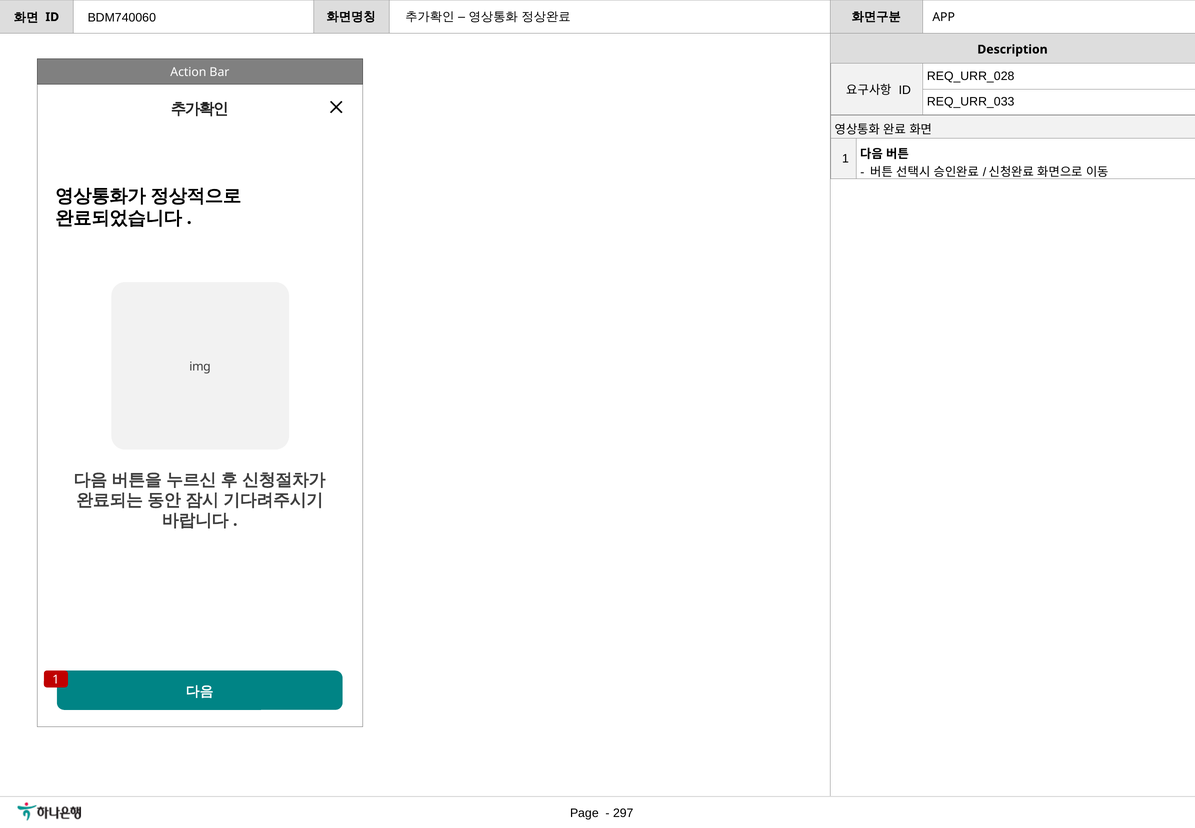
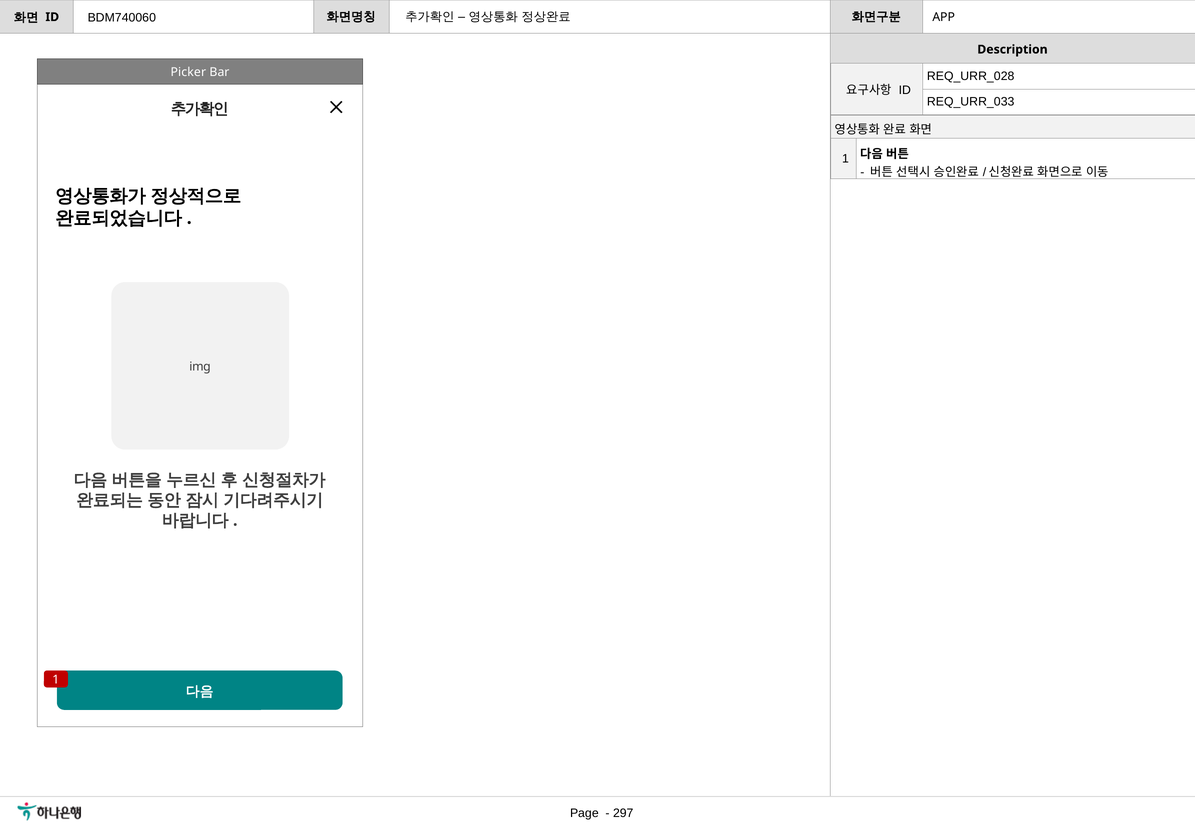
Action: Action -> Picker
